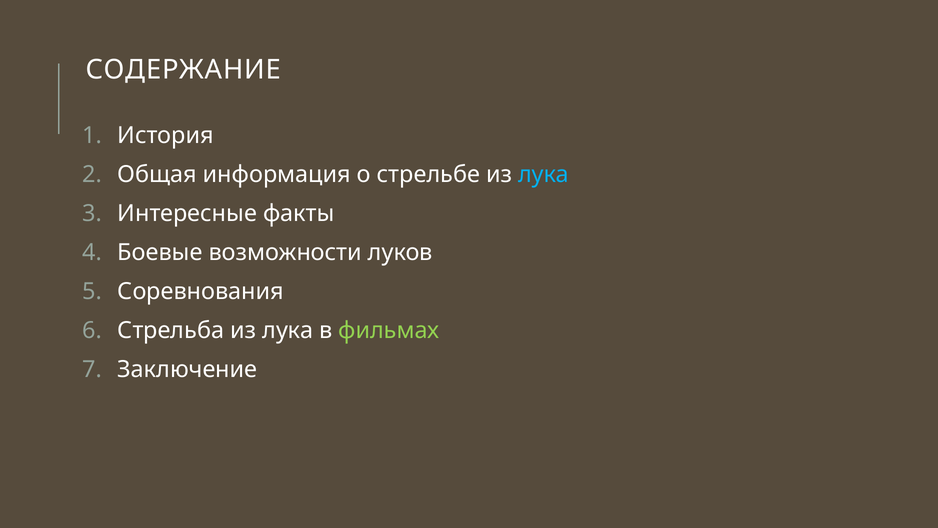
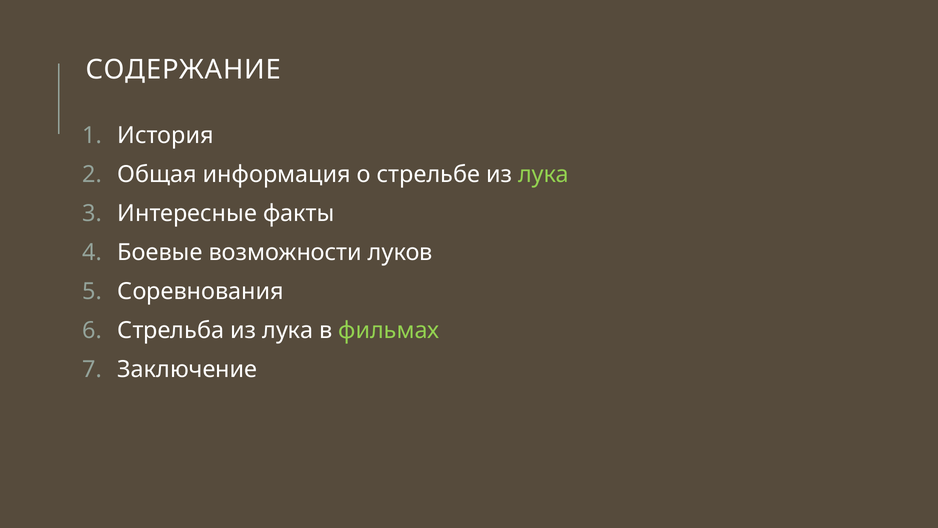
лука at (544, 174) colour: light blue -> light green
